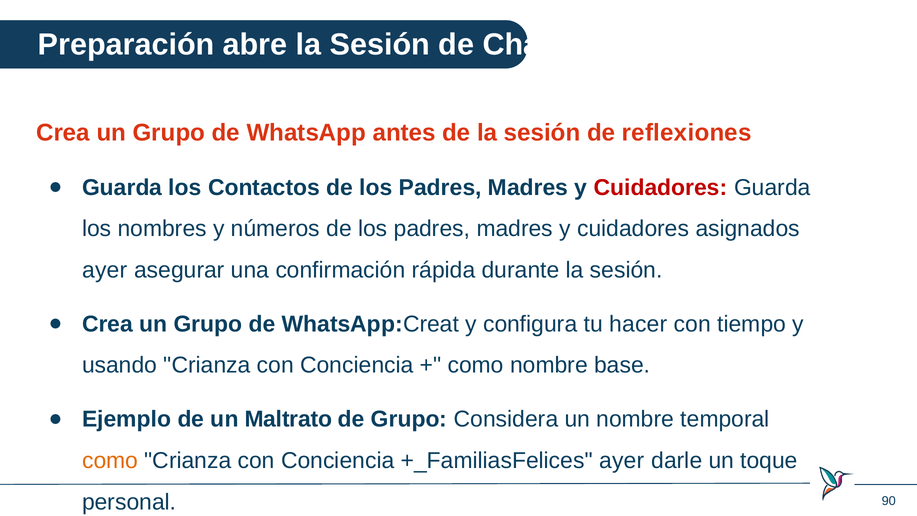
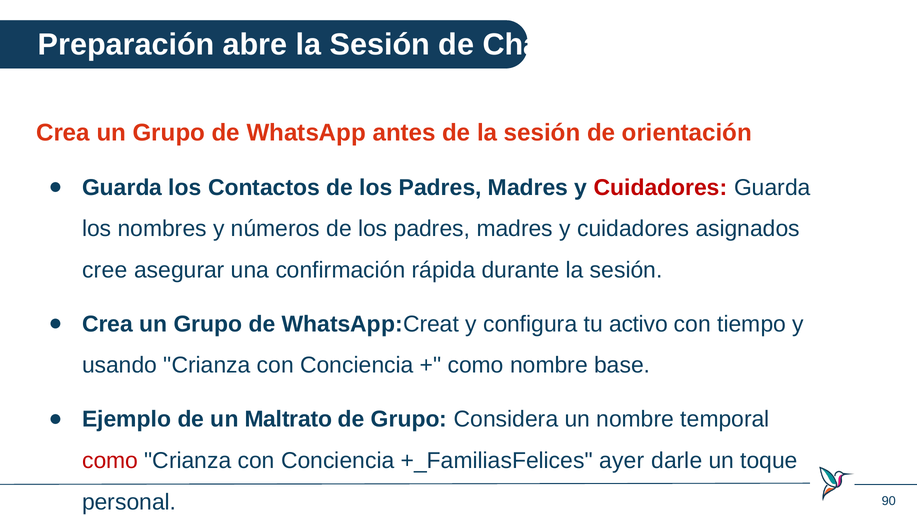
reflexiones: reflexiones -> orientación
ayer at (105, 270): ayer -> cree
hacer: hacer -> activo
como at (110, 461) colour: orange -> red
